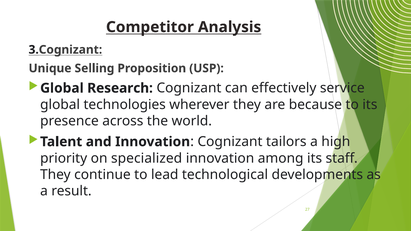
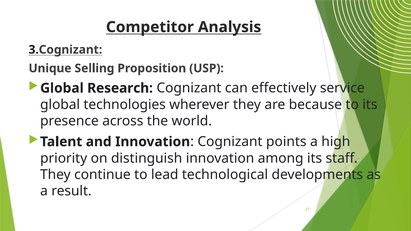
tailors: tailors -> points
specialized: specialized -> distinguish
